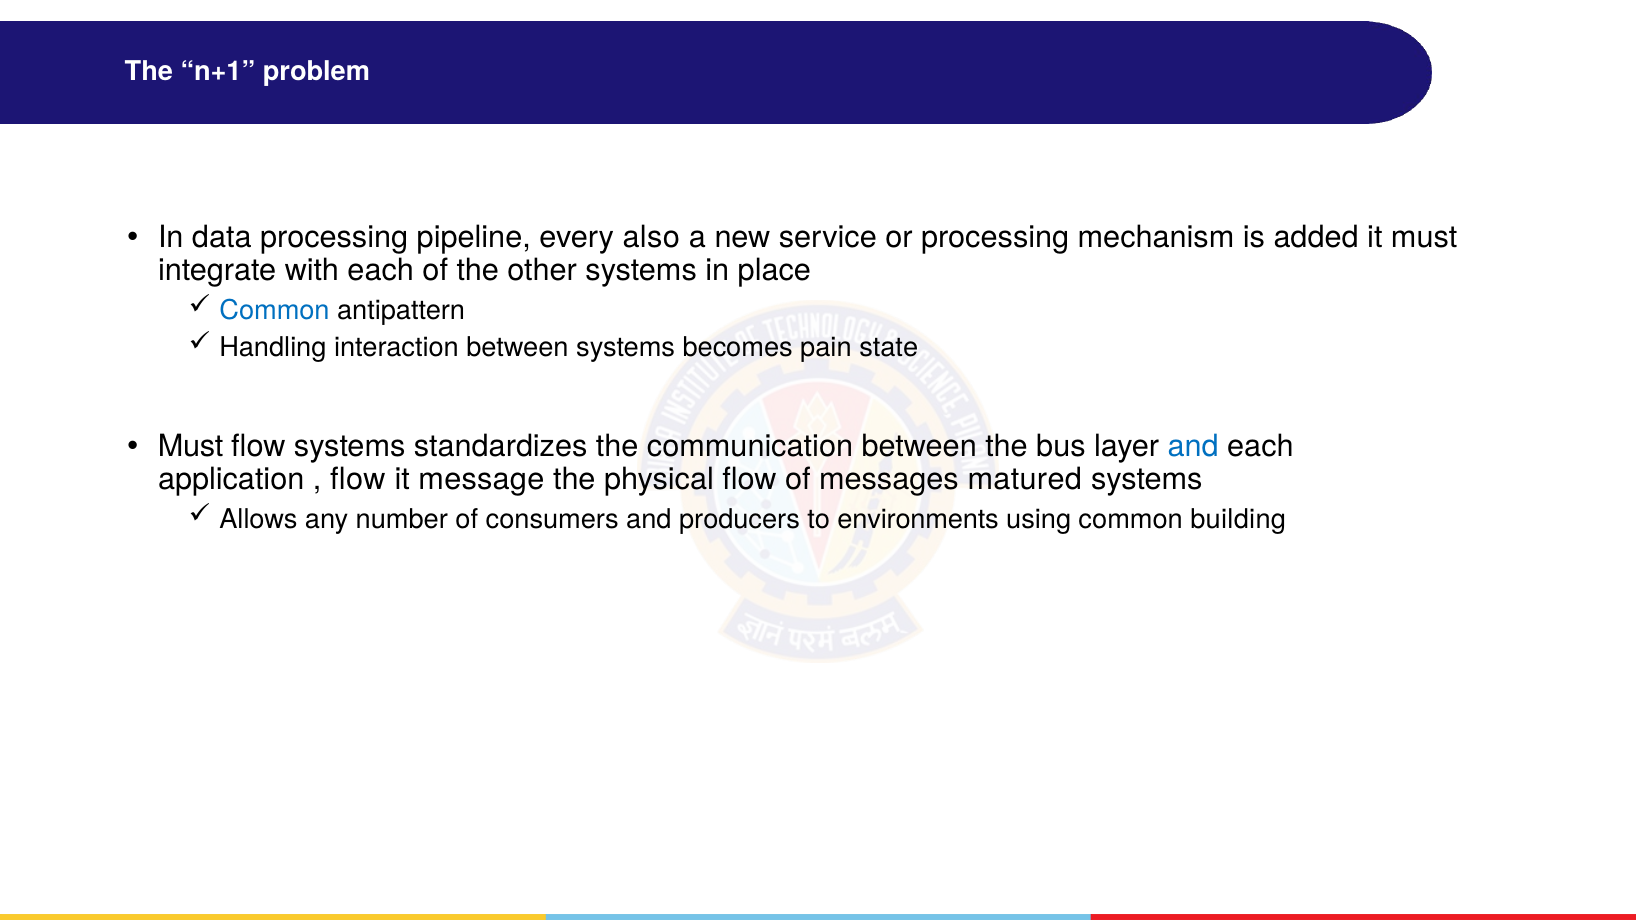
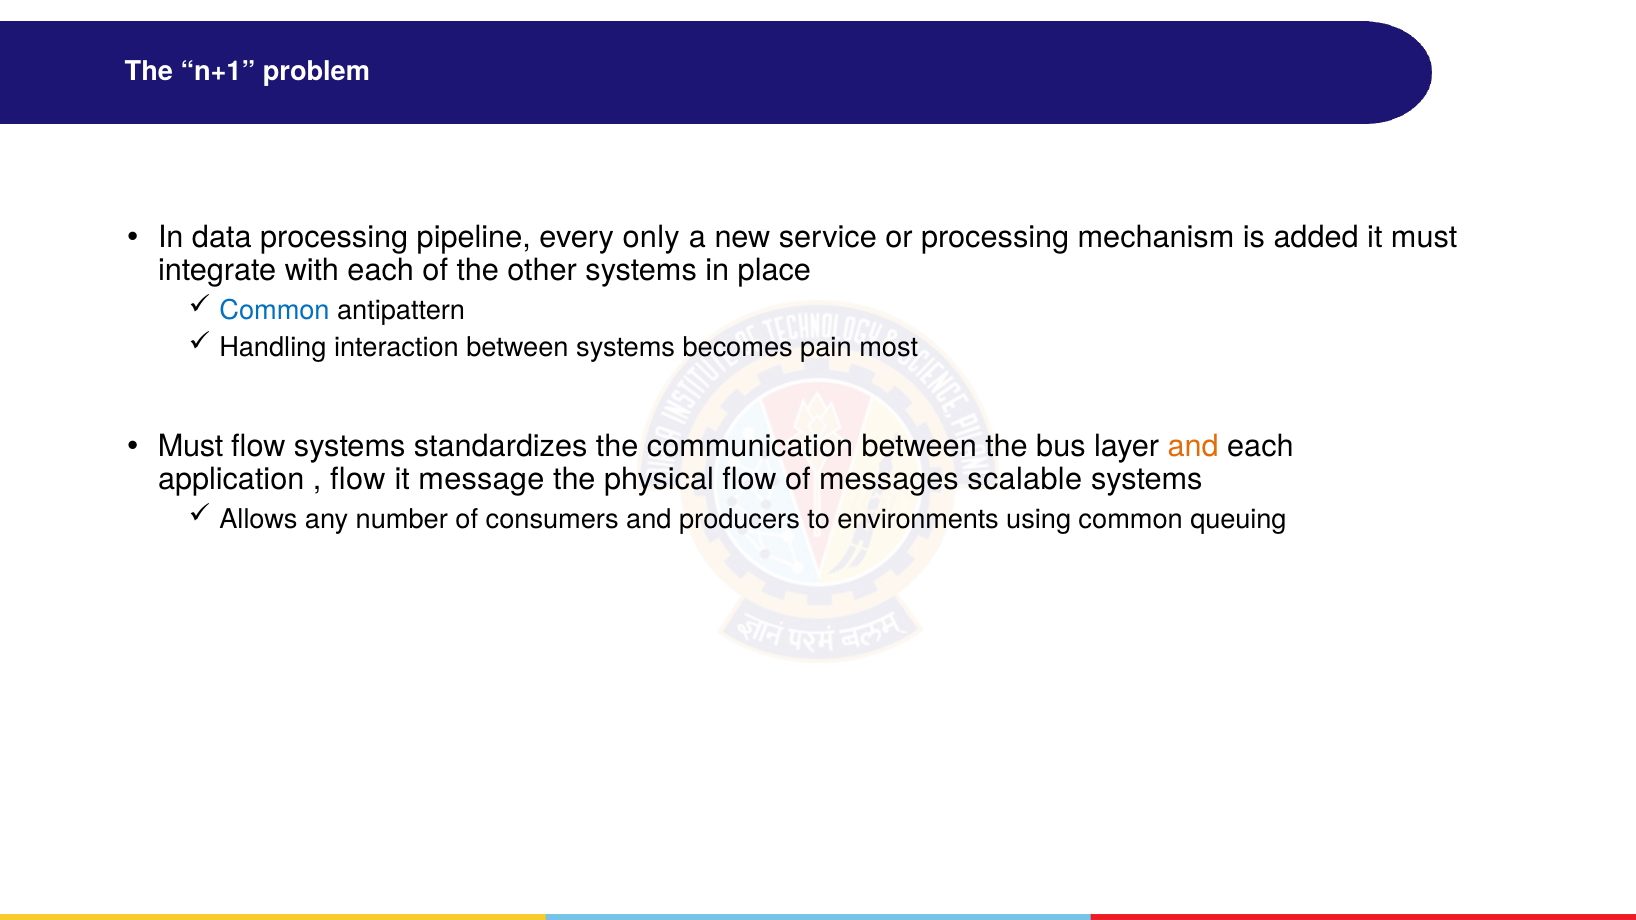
also: also -> only
state: state -> most
and at (1193, 447) colour: blue -> orange
matured: matured -> scalable
building: building -> queuing
